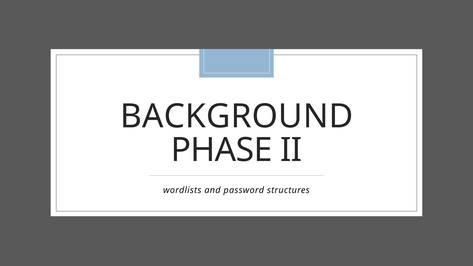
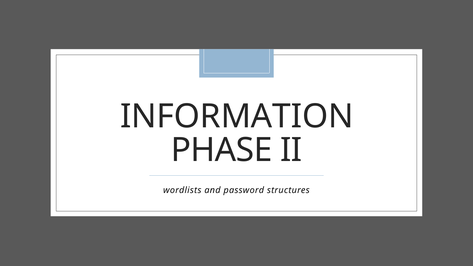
BACKGROUND: BACKGROUND -> INFORMATION
